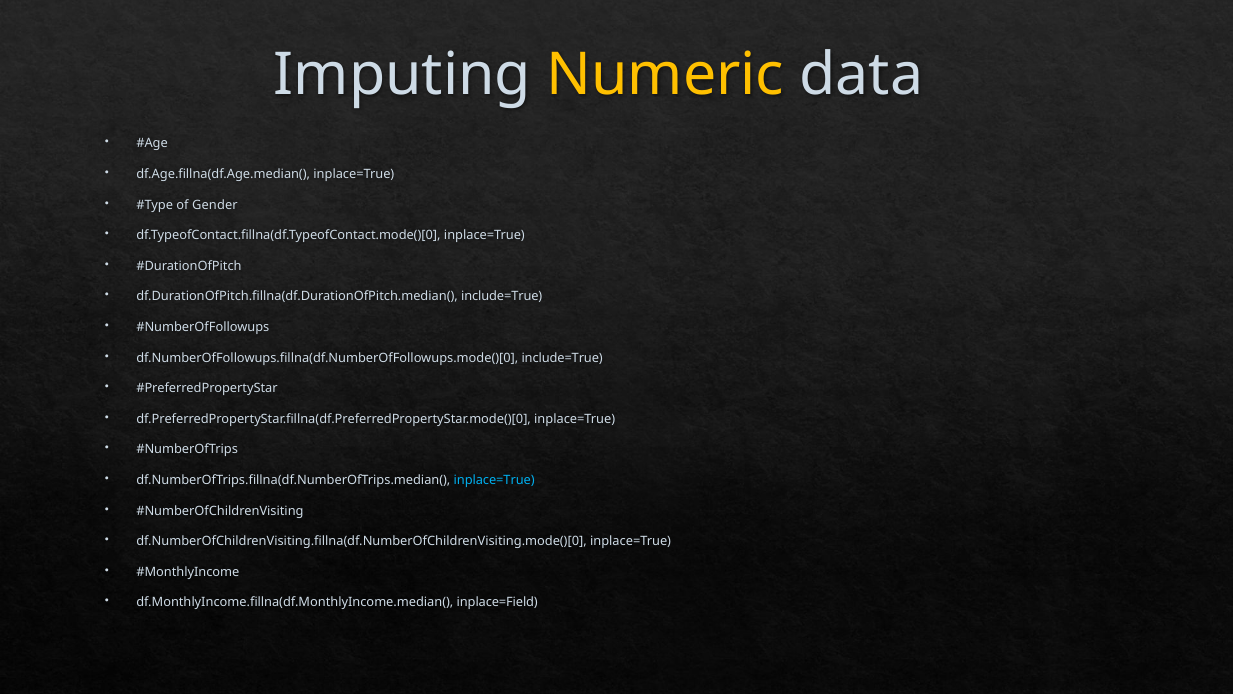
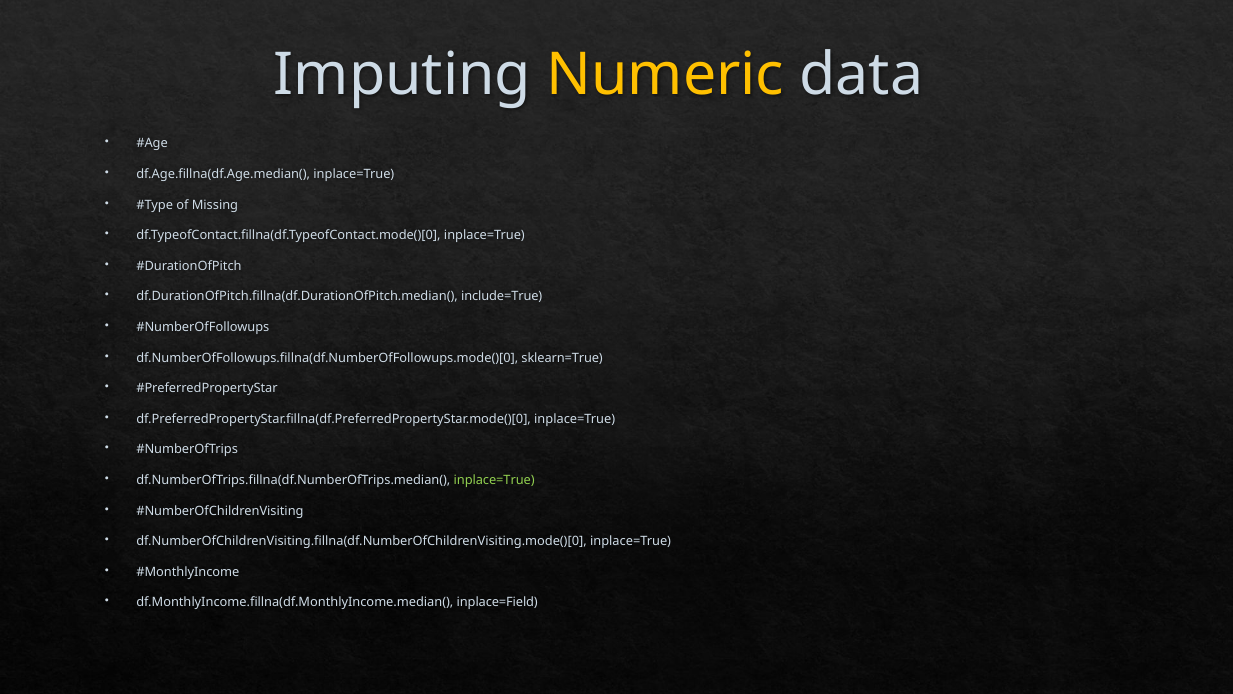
Gender: Gender -> Missing
df.NumberOfFollowups.fillna(df.NumberOfFollowups.mode()[0 include=True: include=True -> sklearn=True
inplace=True at (494, 480) colour: light blue -> light green
